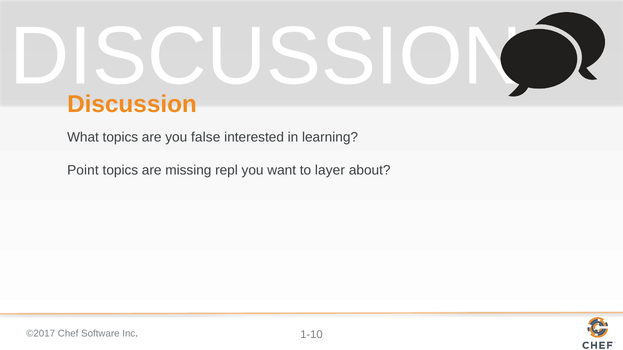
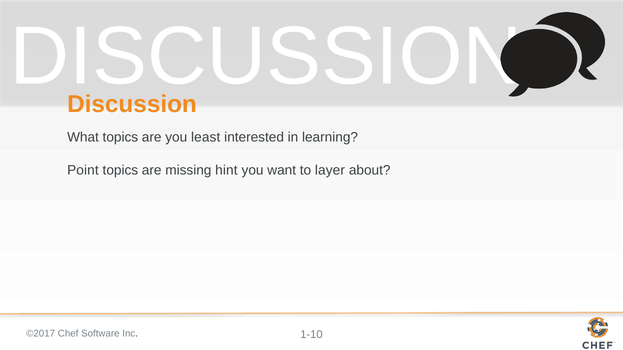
false: false -> least
repl: repl -> hint
